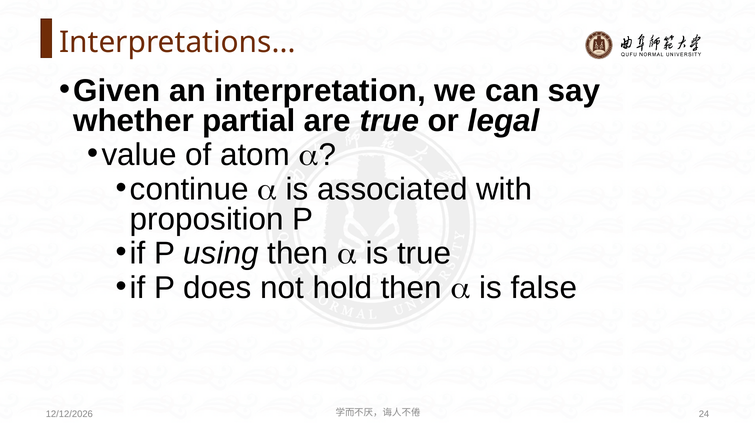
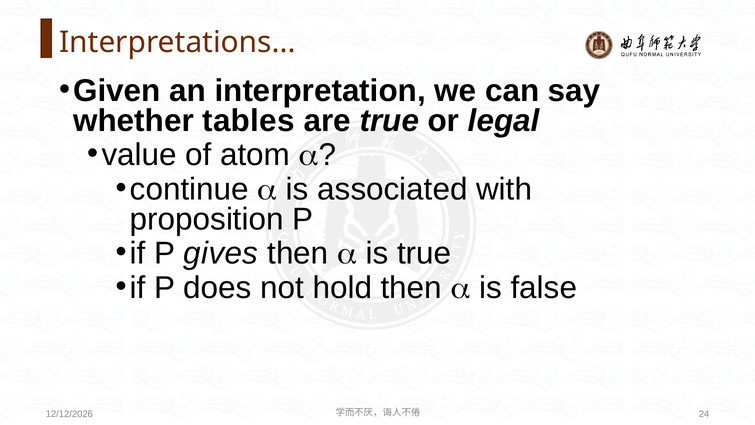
partial: partial -> tables
using: using -> gives
